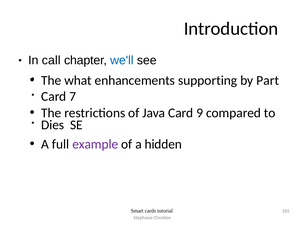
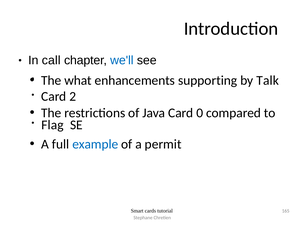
Part: Part -> Talk
7: 7 -> 2
9: 9 -> 0
Dies: Dies -> Flag
example colour: purple -> blue
hidden: hidden -> permit
